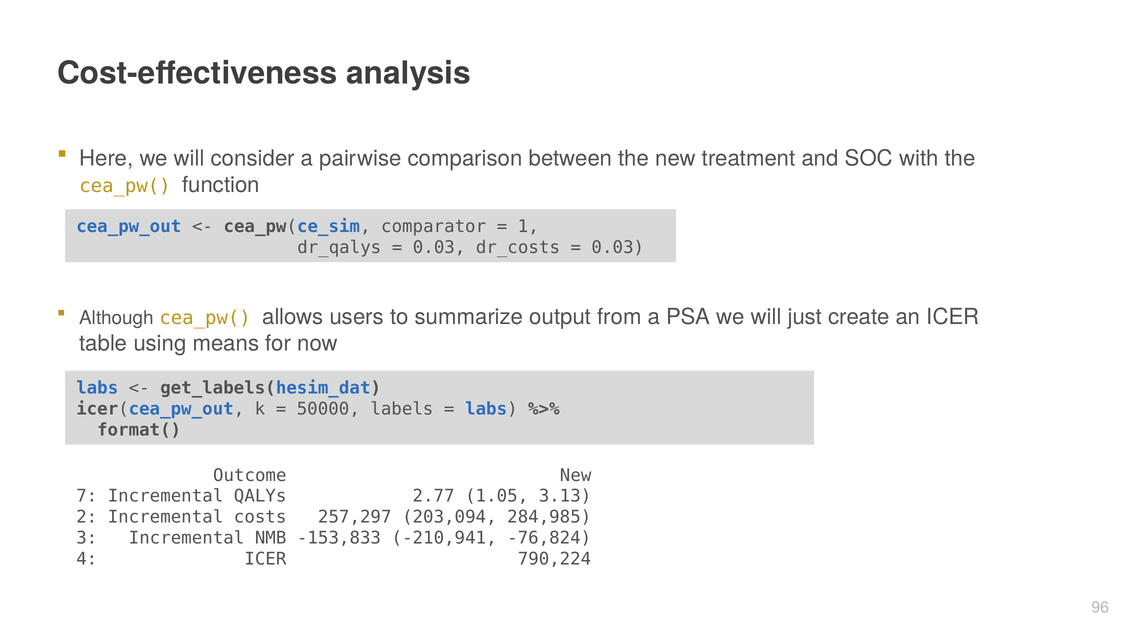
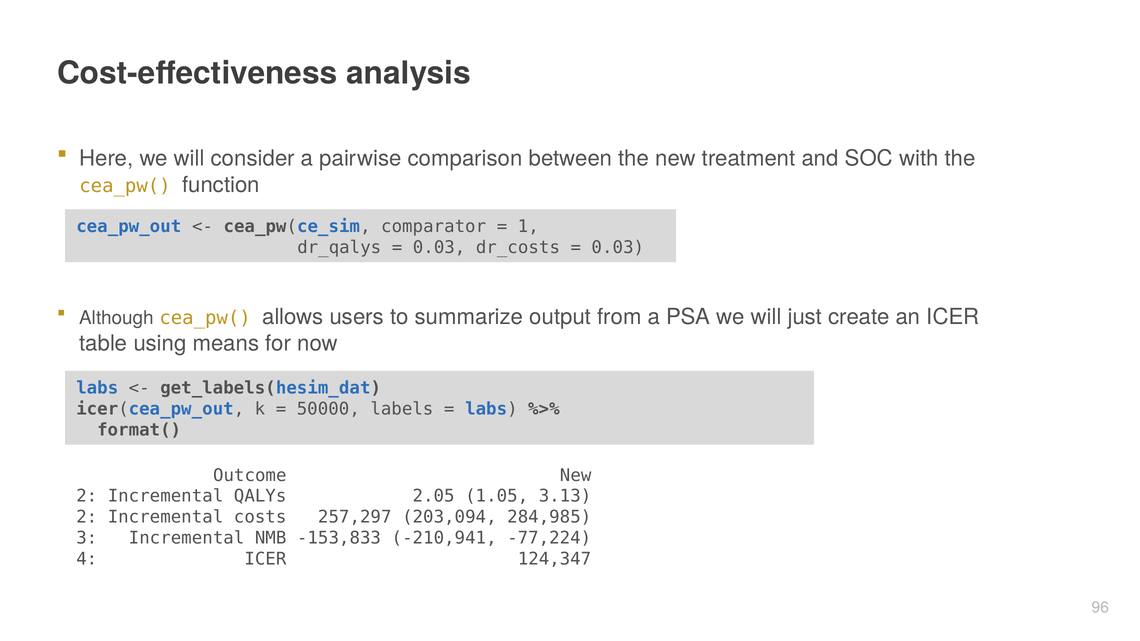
7 at (87, 496): 7 -> 2
2.77: 2.77 -> 2.05
-76,824: -76,824 -> -77,224
790,224: 790,224 -> 124,347
